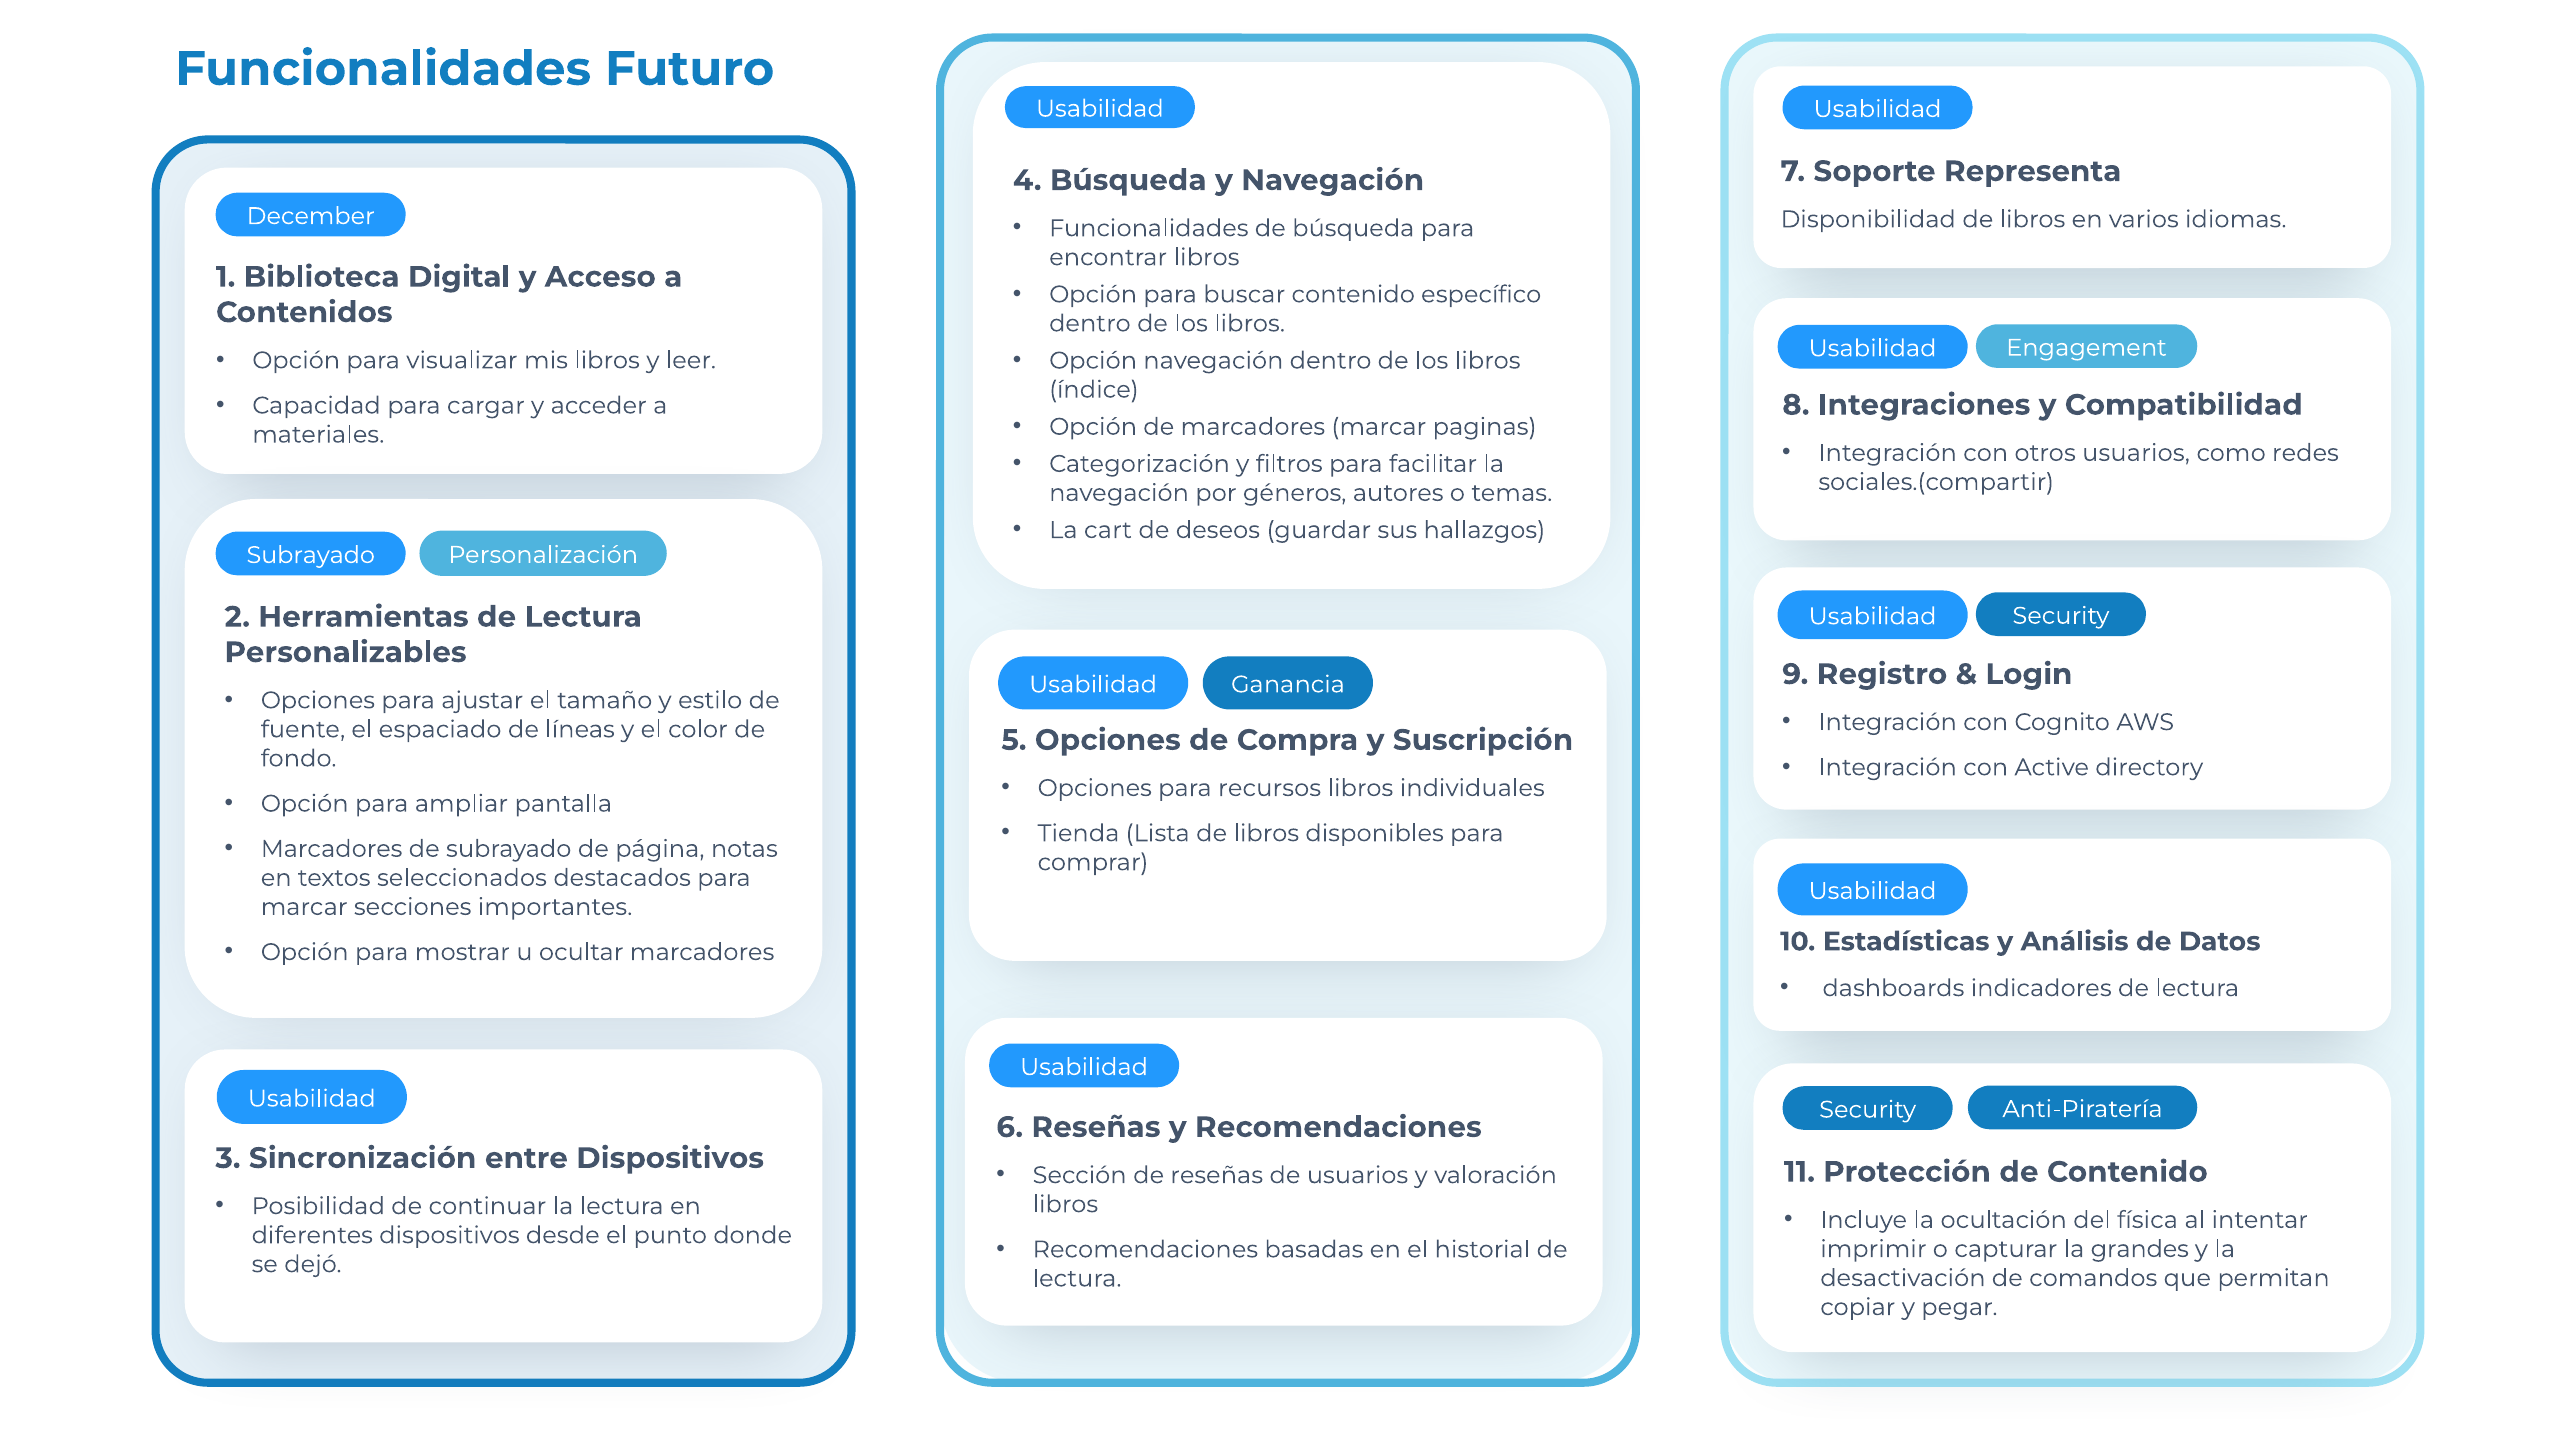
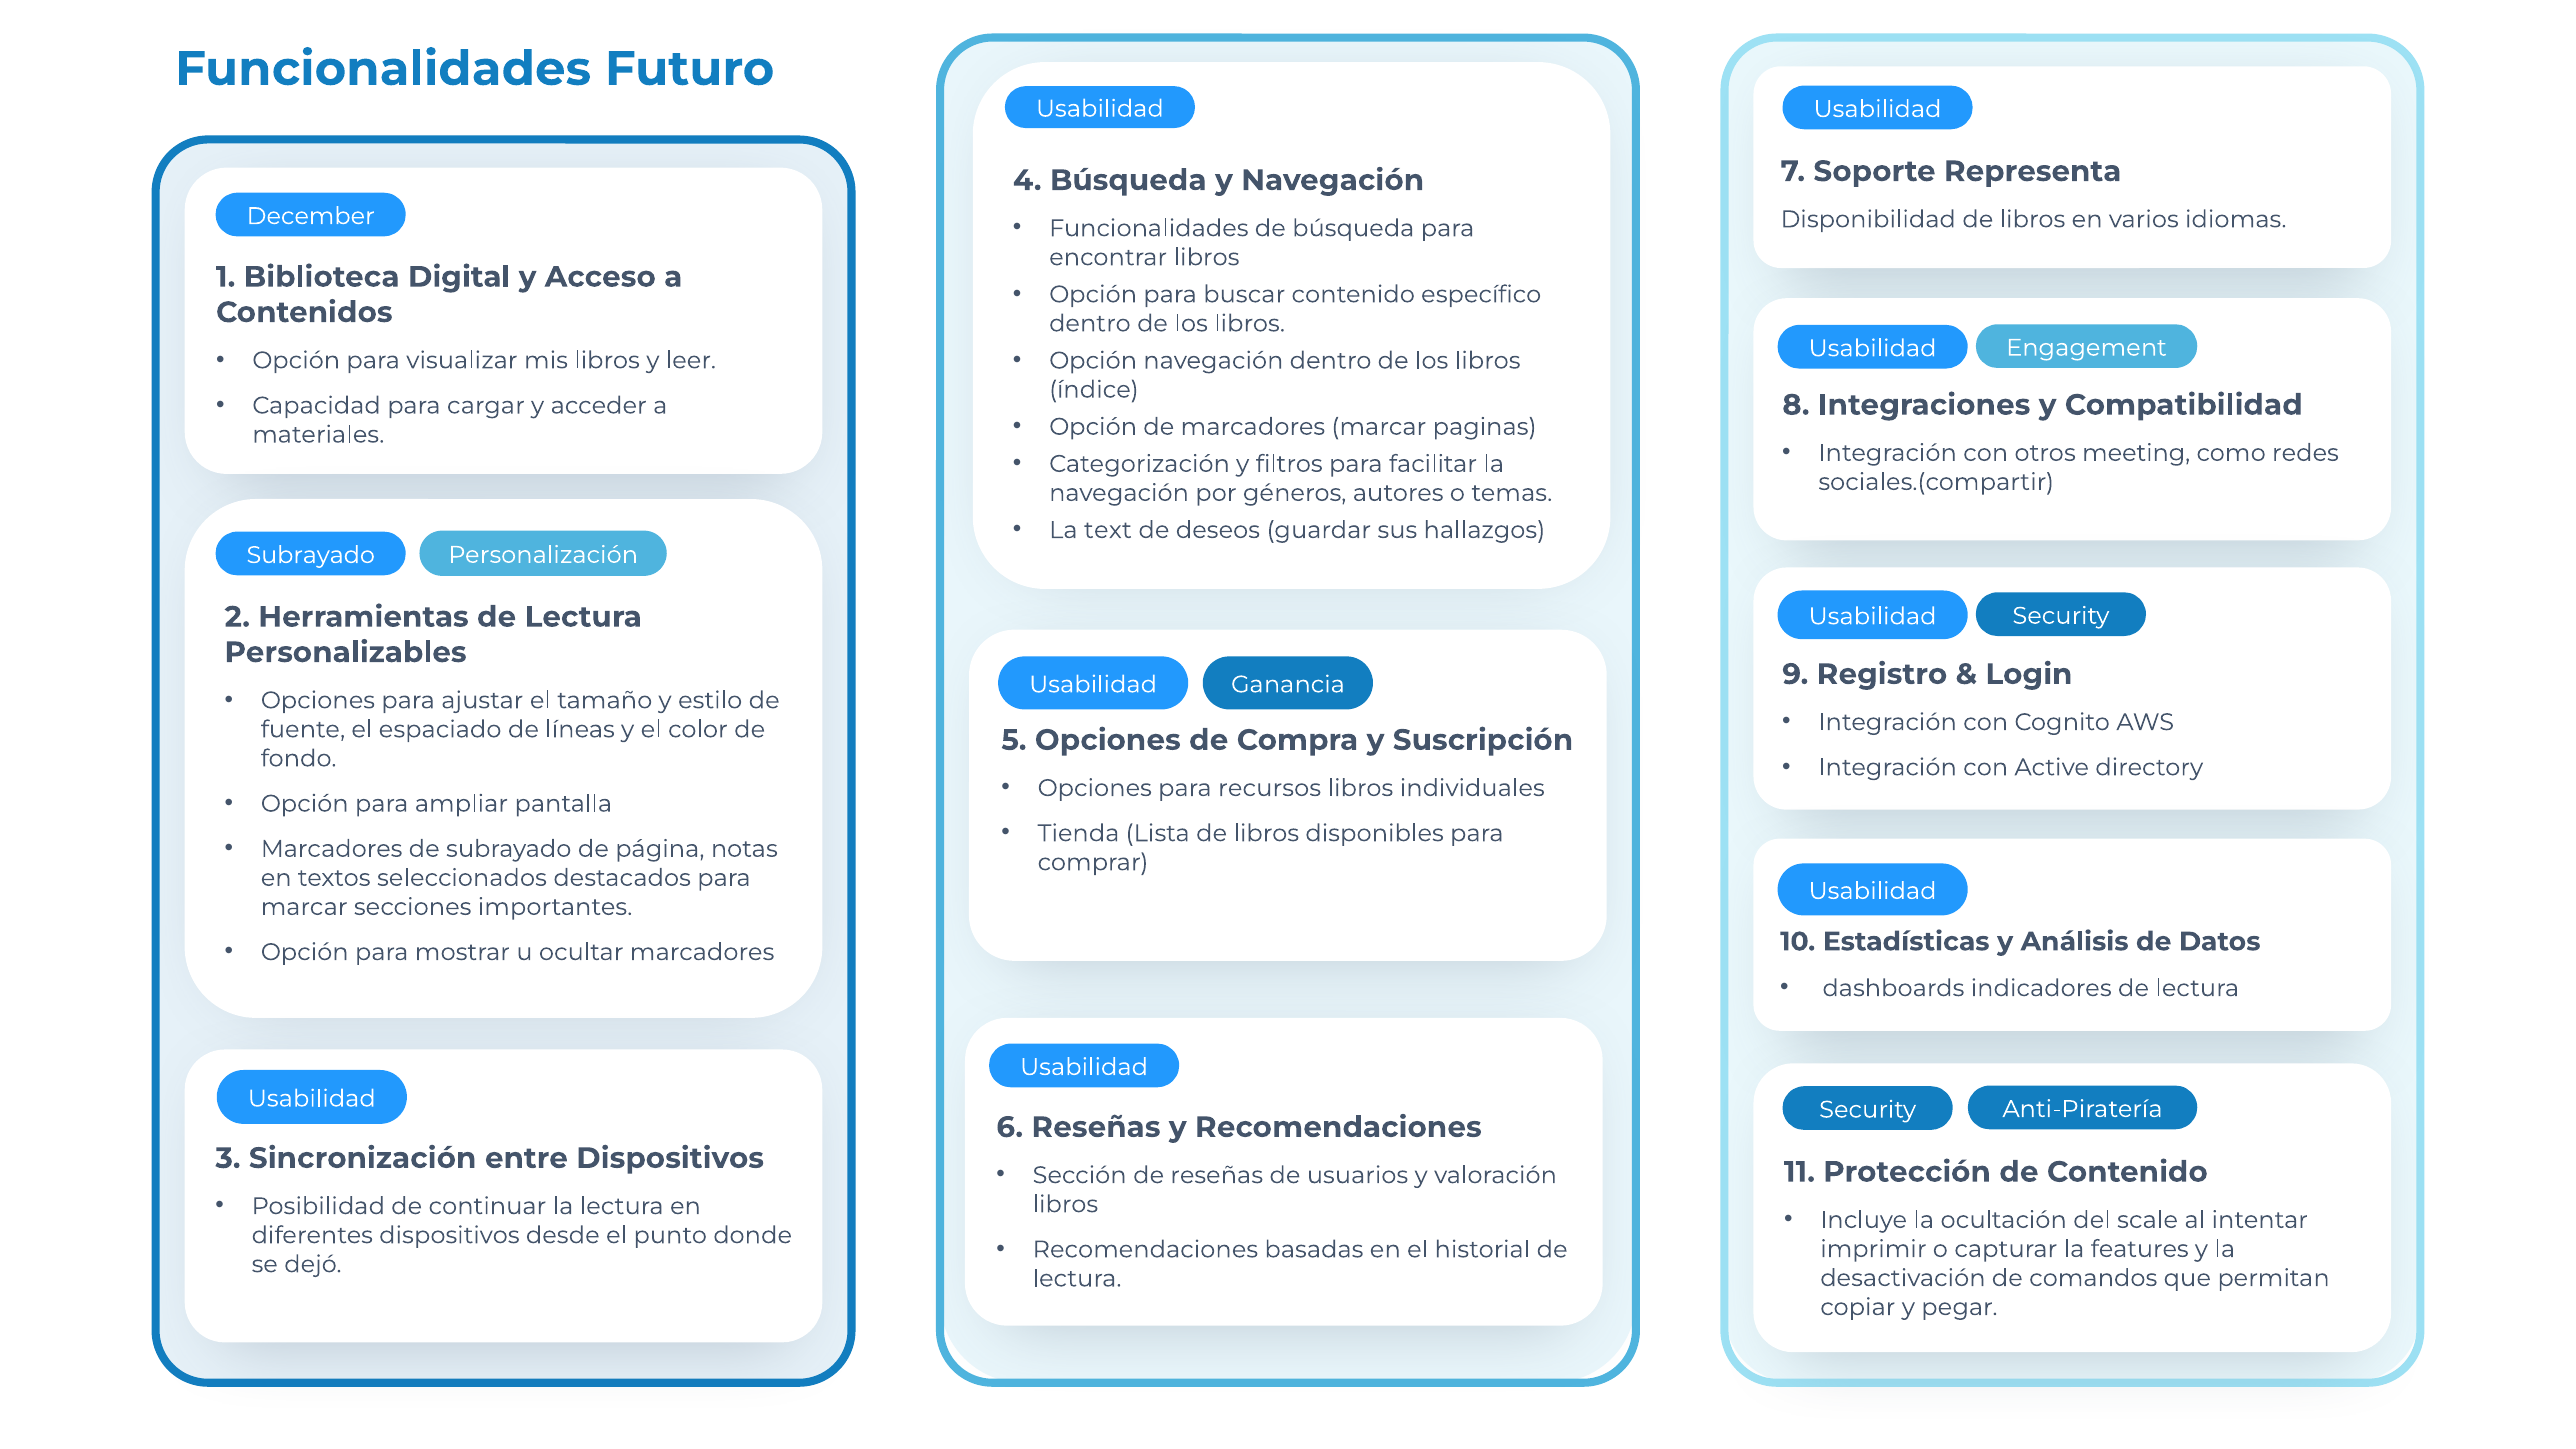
otros usuarios: usuarios -> meeting
cart: cart -> text
física: física -> scale
grandes: grandes -> features
